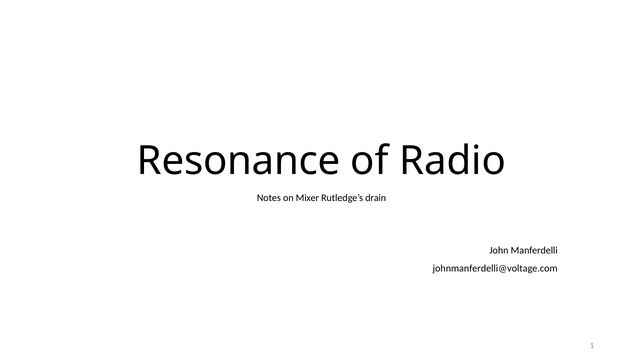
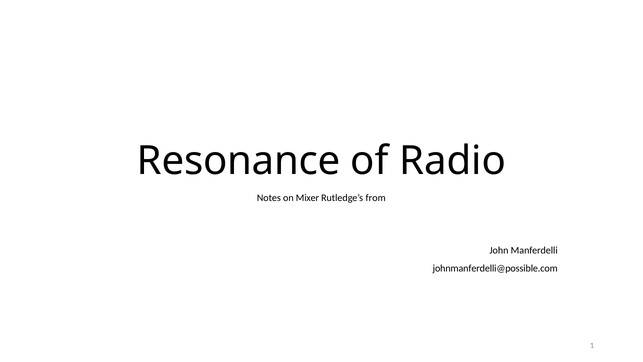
drain: drain -> from
johnmanferdelli@voltage.com: johnmanferdelli@voltage.com -> johnmanferdelli@possible.com
